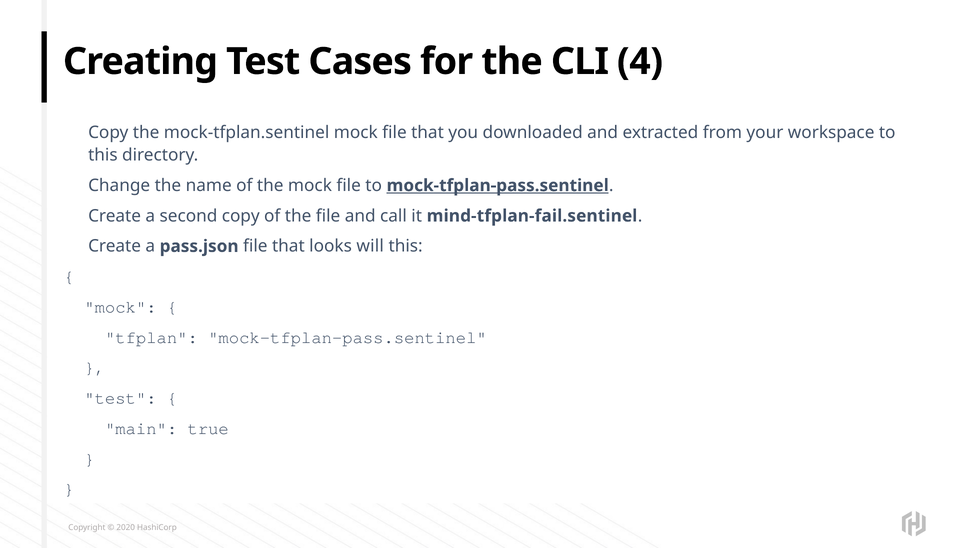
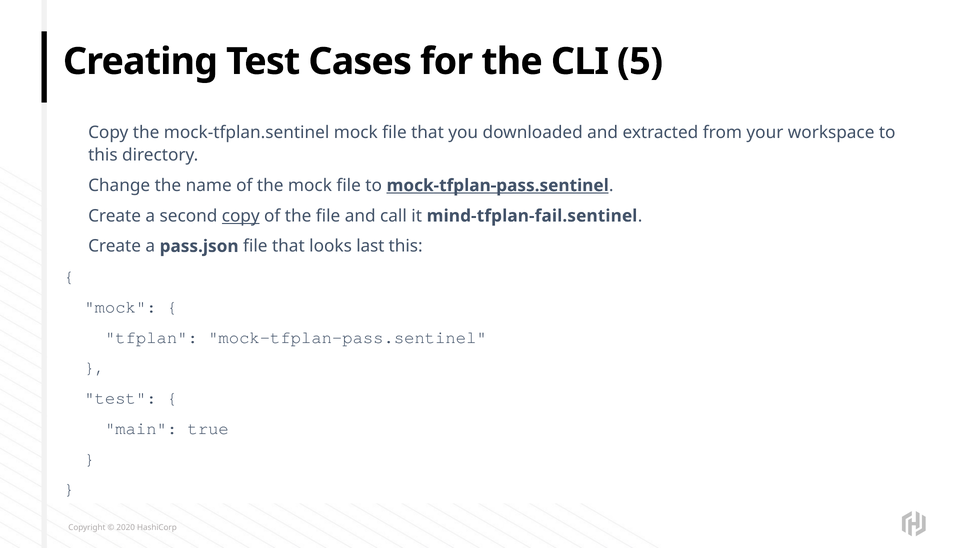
4: 4 -> 5
copy at (241, 216) underline: none -> present
will: will -> last
